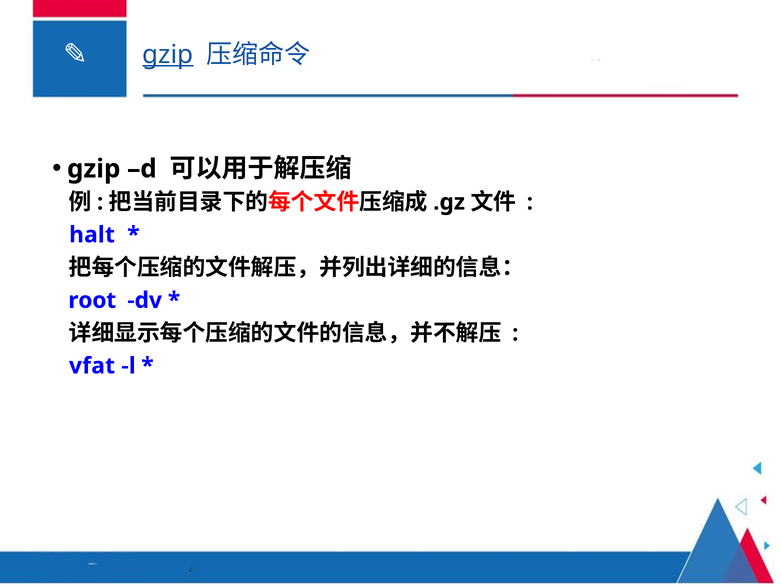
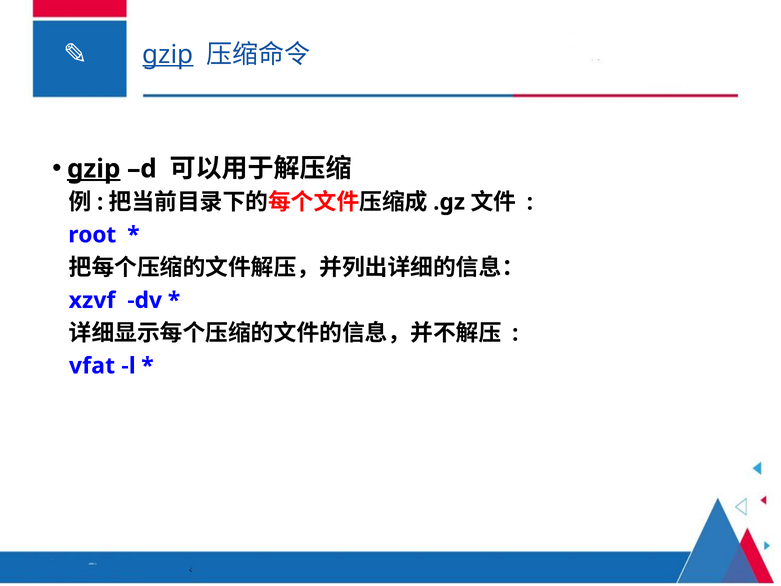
gzip at (94, 169) underline: none -> present
halt: halt -> root
root: root -> xzvf
